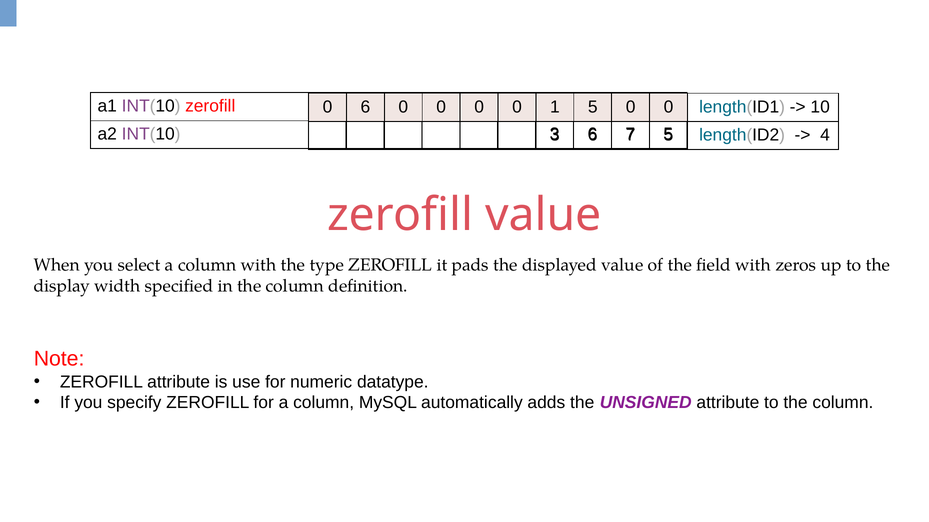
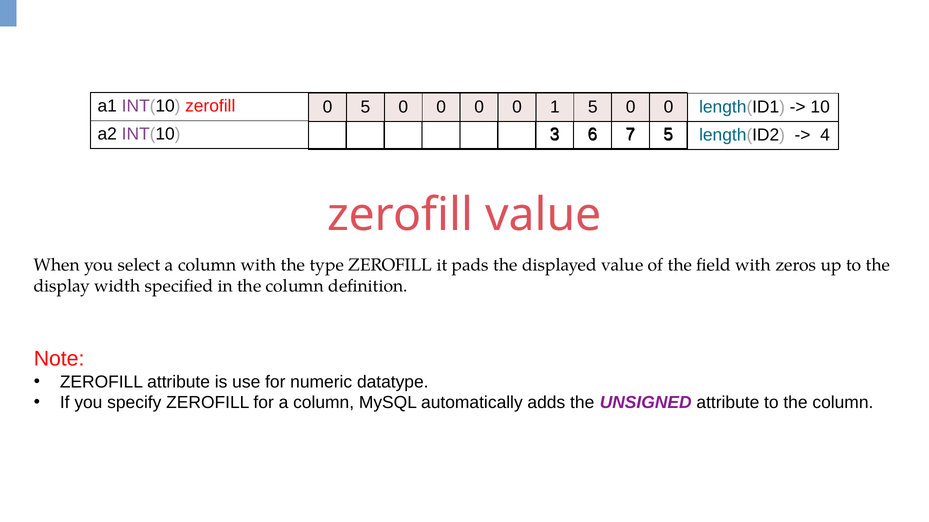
0 6: 6 -> 5
